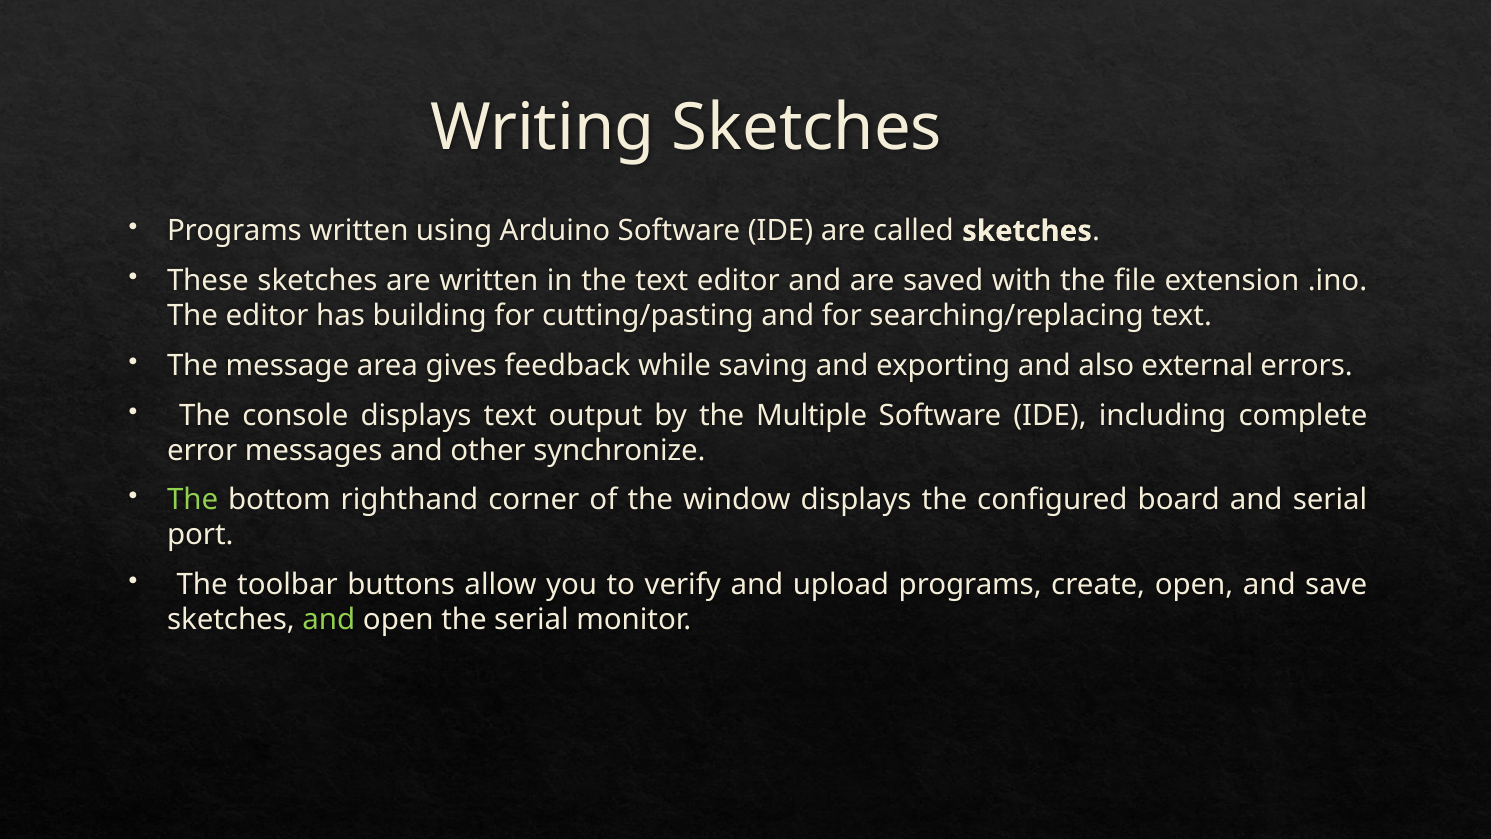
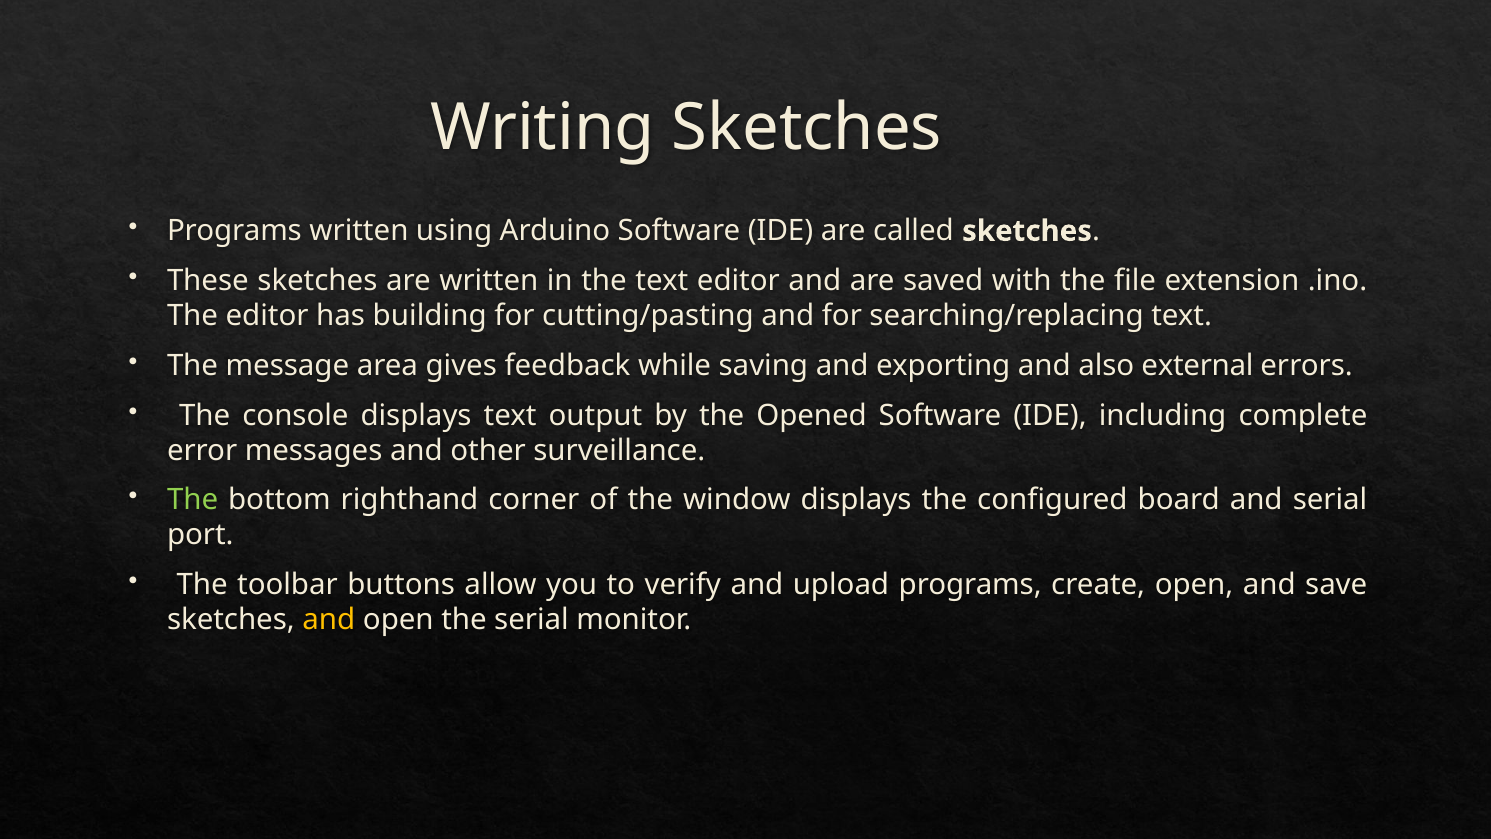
Multiple: Multiple -> Opened
synchronize: synchronize -> surveillance
and at (329, 620) colour: light green -> yellow
